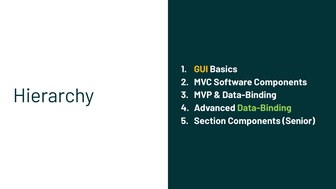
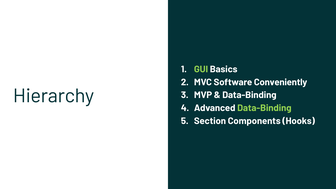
GUI colour: yellow -> light green
Software Components: Components -> Conveniently
Senior: Senior -> Hooks
